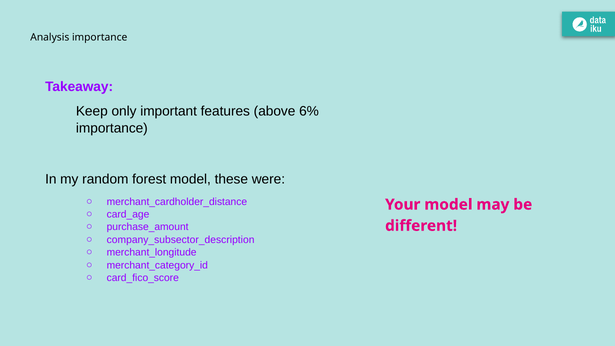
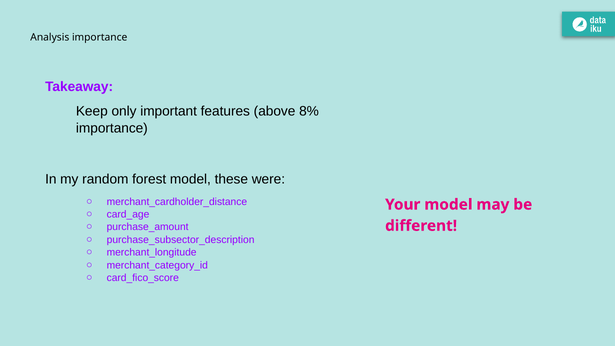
6%: 6% -> 8%
company_subsector_description: company_subsector_description -> purchase_subsector_description
